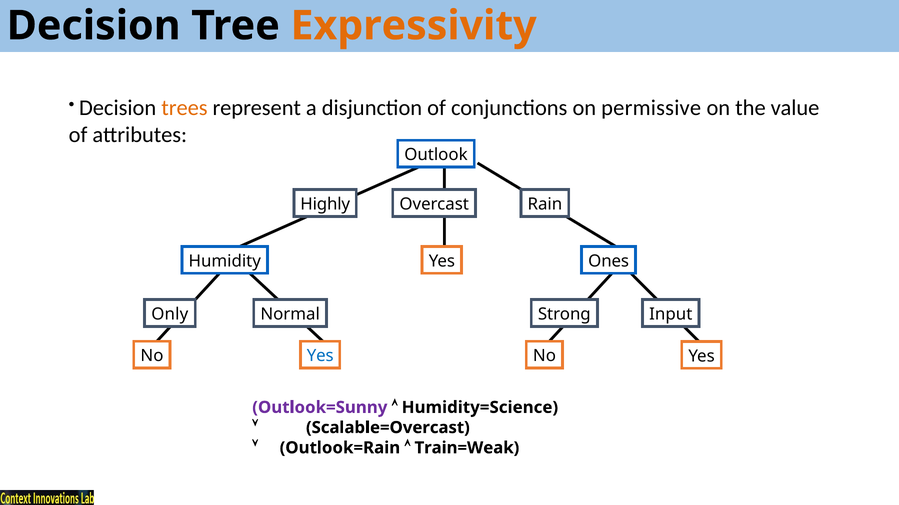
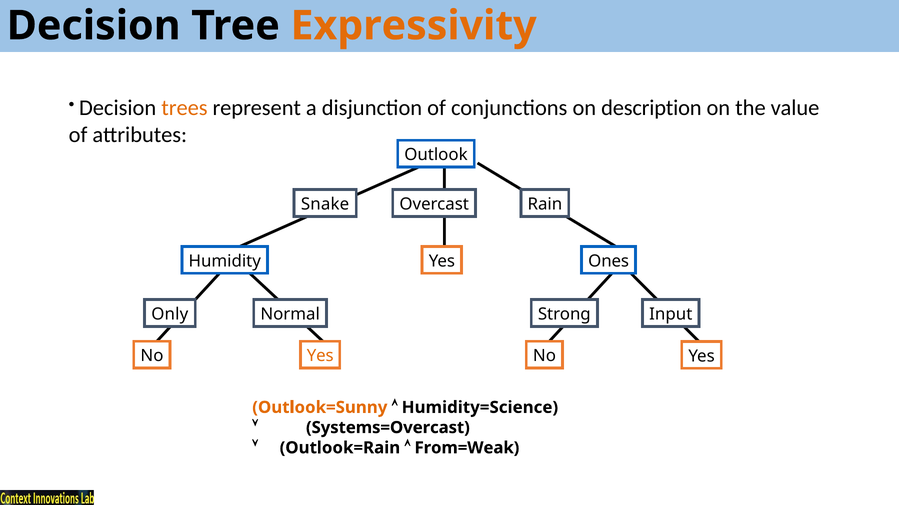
permissive: permissive -> description
Highly: Highly -> Snake
Yes at (320, 356) colour: blue -> orange
Outlook=Sunny colour: purple -> orange
Scalable=Overcast: Scalable=Overcast -> Systems=Overcast
Train=Weak: Train=Weak -> From=Weak
